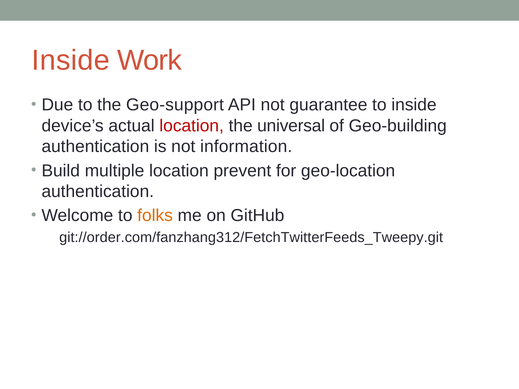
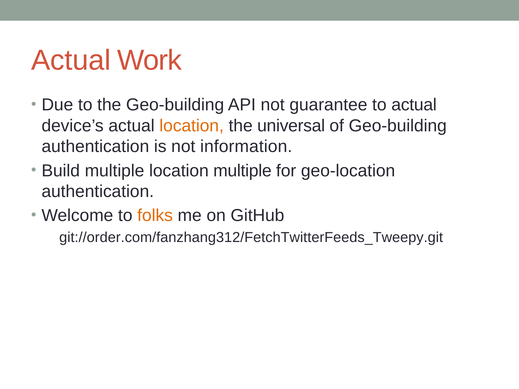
Inside at (71, 60): Inside -> Actual
the Geo-support: Geo-support -> Geo-building
to inside: inside -> actual
location at (192, 126) colour: red -> orange
location prevent: prevent -> multiple
